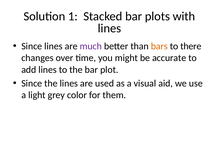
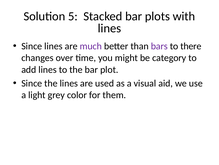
1: 1 -> 5
bars colour: orange -> purple
accurate: accurate -> category
